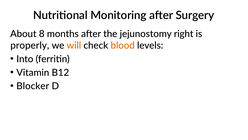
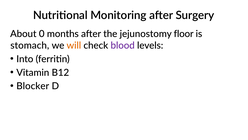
8: 8 -> 0
right: right -> floor
properly: properly -> stomach
blood colour: orange -> purple
